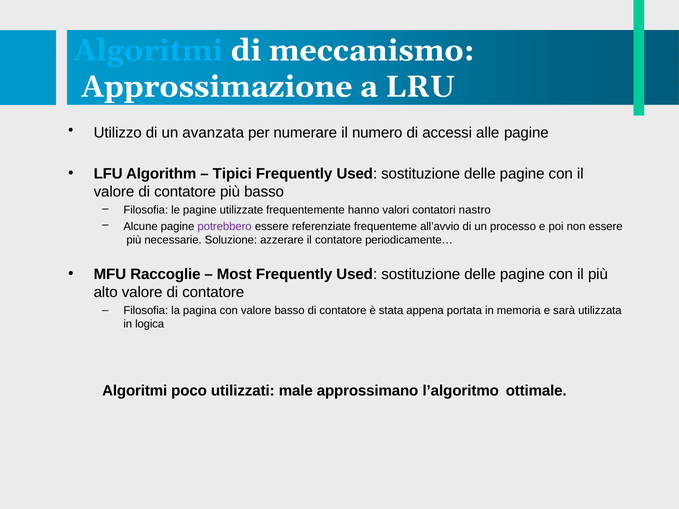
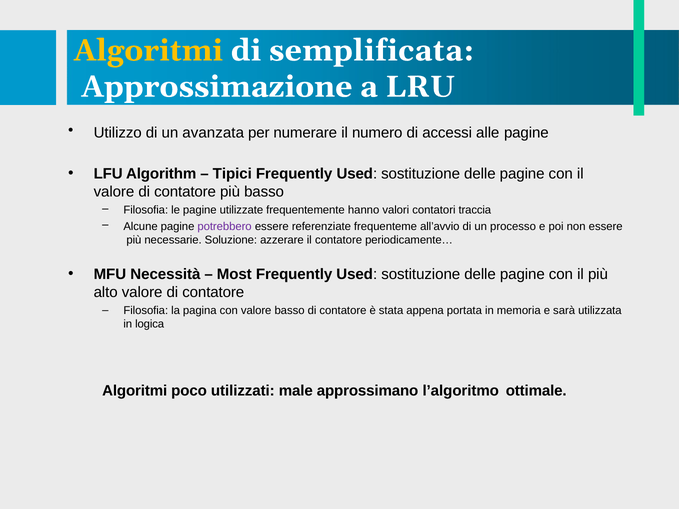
Algoritmi at (148, 51) colour: light blue -> yellow
meccanismo: meccanismo -> semplificata
nastro: nastro -> traccia
Raccoglie: Raccoglie -> Necessità
